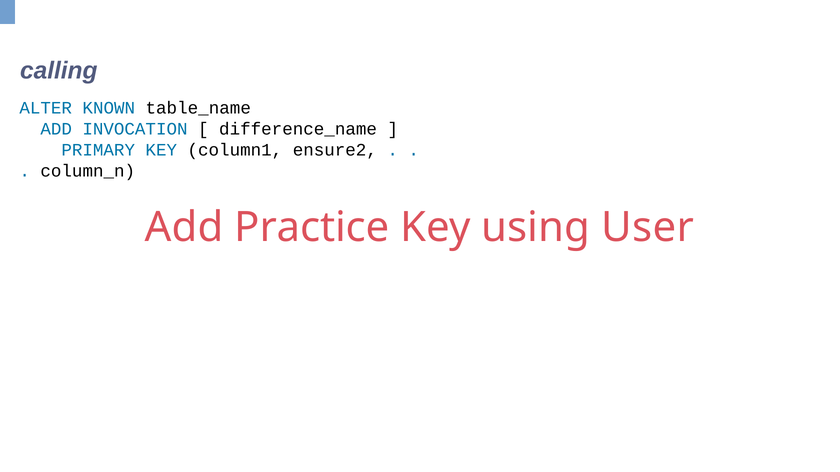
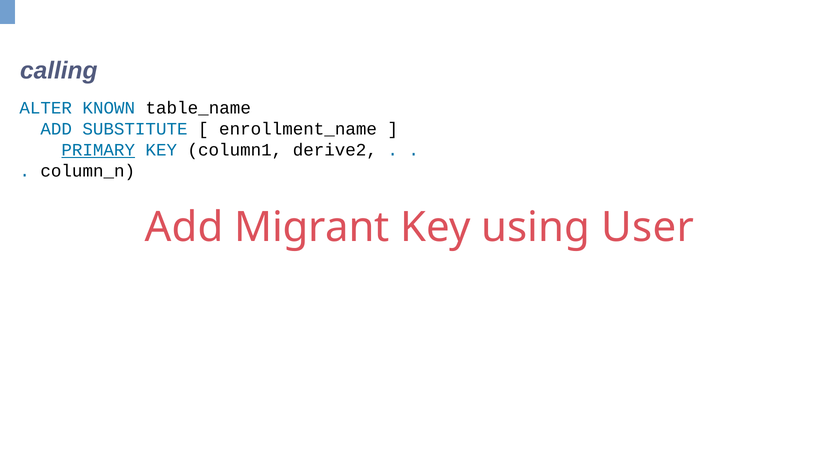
INVOCATION: INVOCATION -> SUBSTITUTE
difference_name: difference_name -> enrollment_name
PRIMARY underline: none -> present
ensure2: ensure2 -> derive2
Practice: Practice -> Migrant
